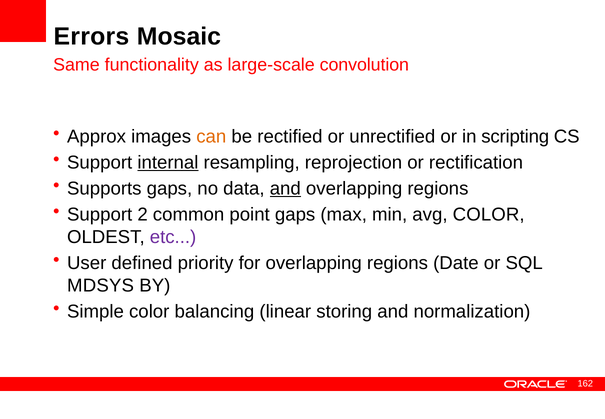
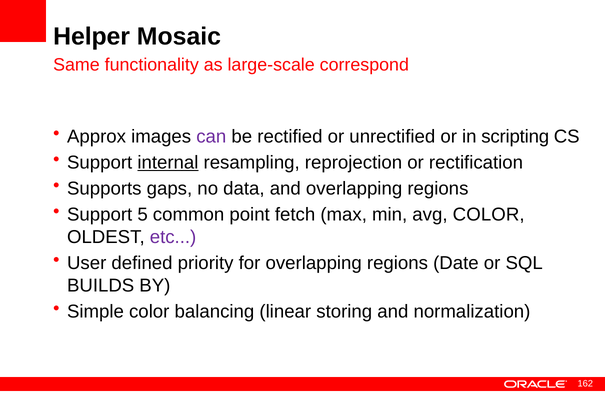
Errors: Errors -> Helper
convolution: convolution -> correspond
can colour: orange -> purple
and at (285, 189) underline: present -> none
2: 2 -> 5
point gaps: gaps -> fetch
MDSYS: MDSYS -> BUILDS
